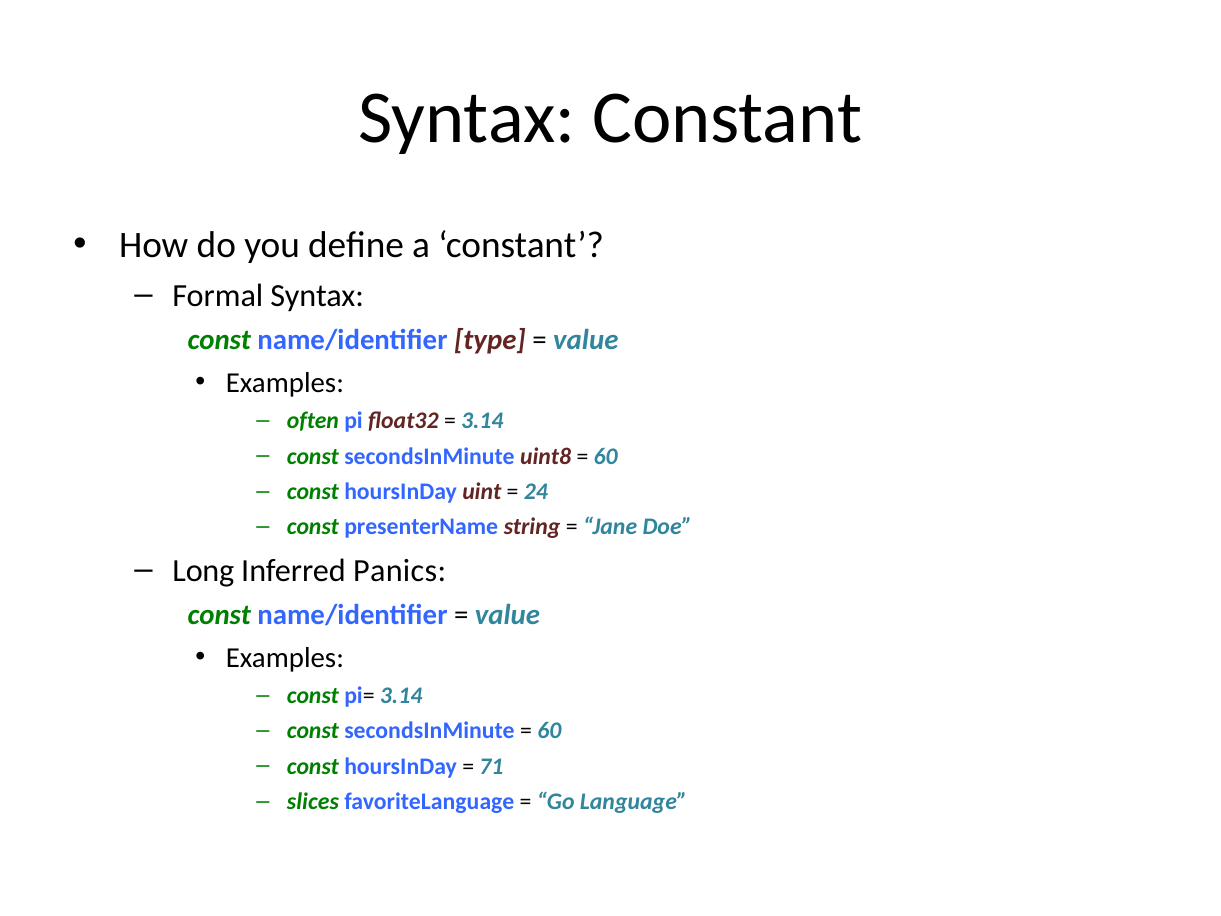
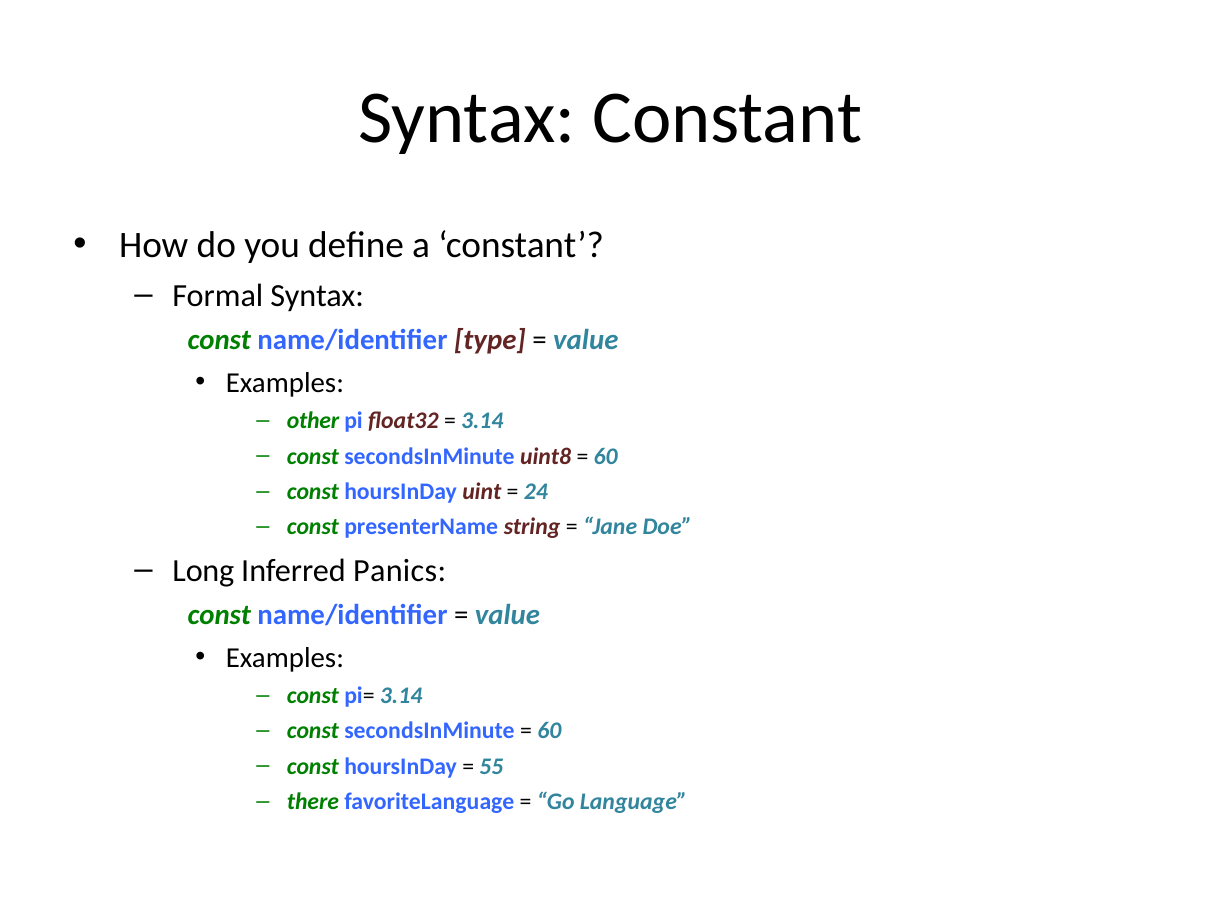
often: often -> other
71: 71 -> 55
slices: slices -> there
